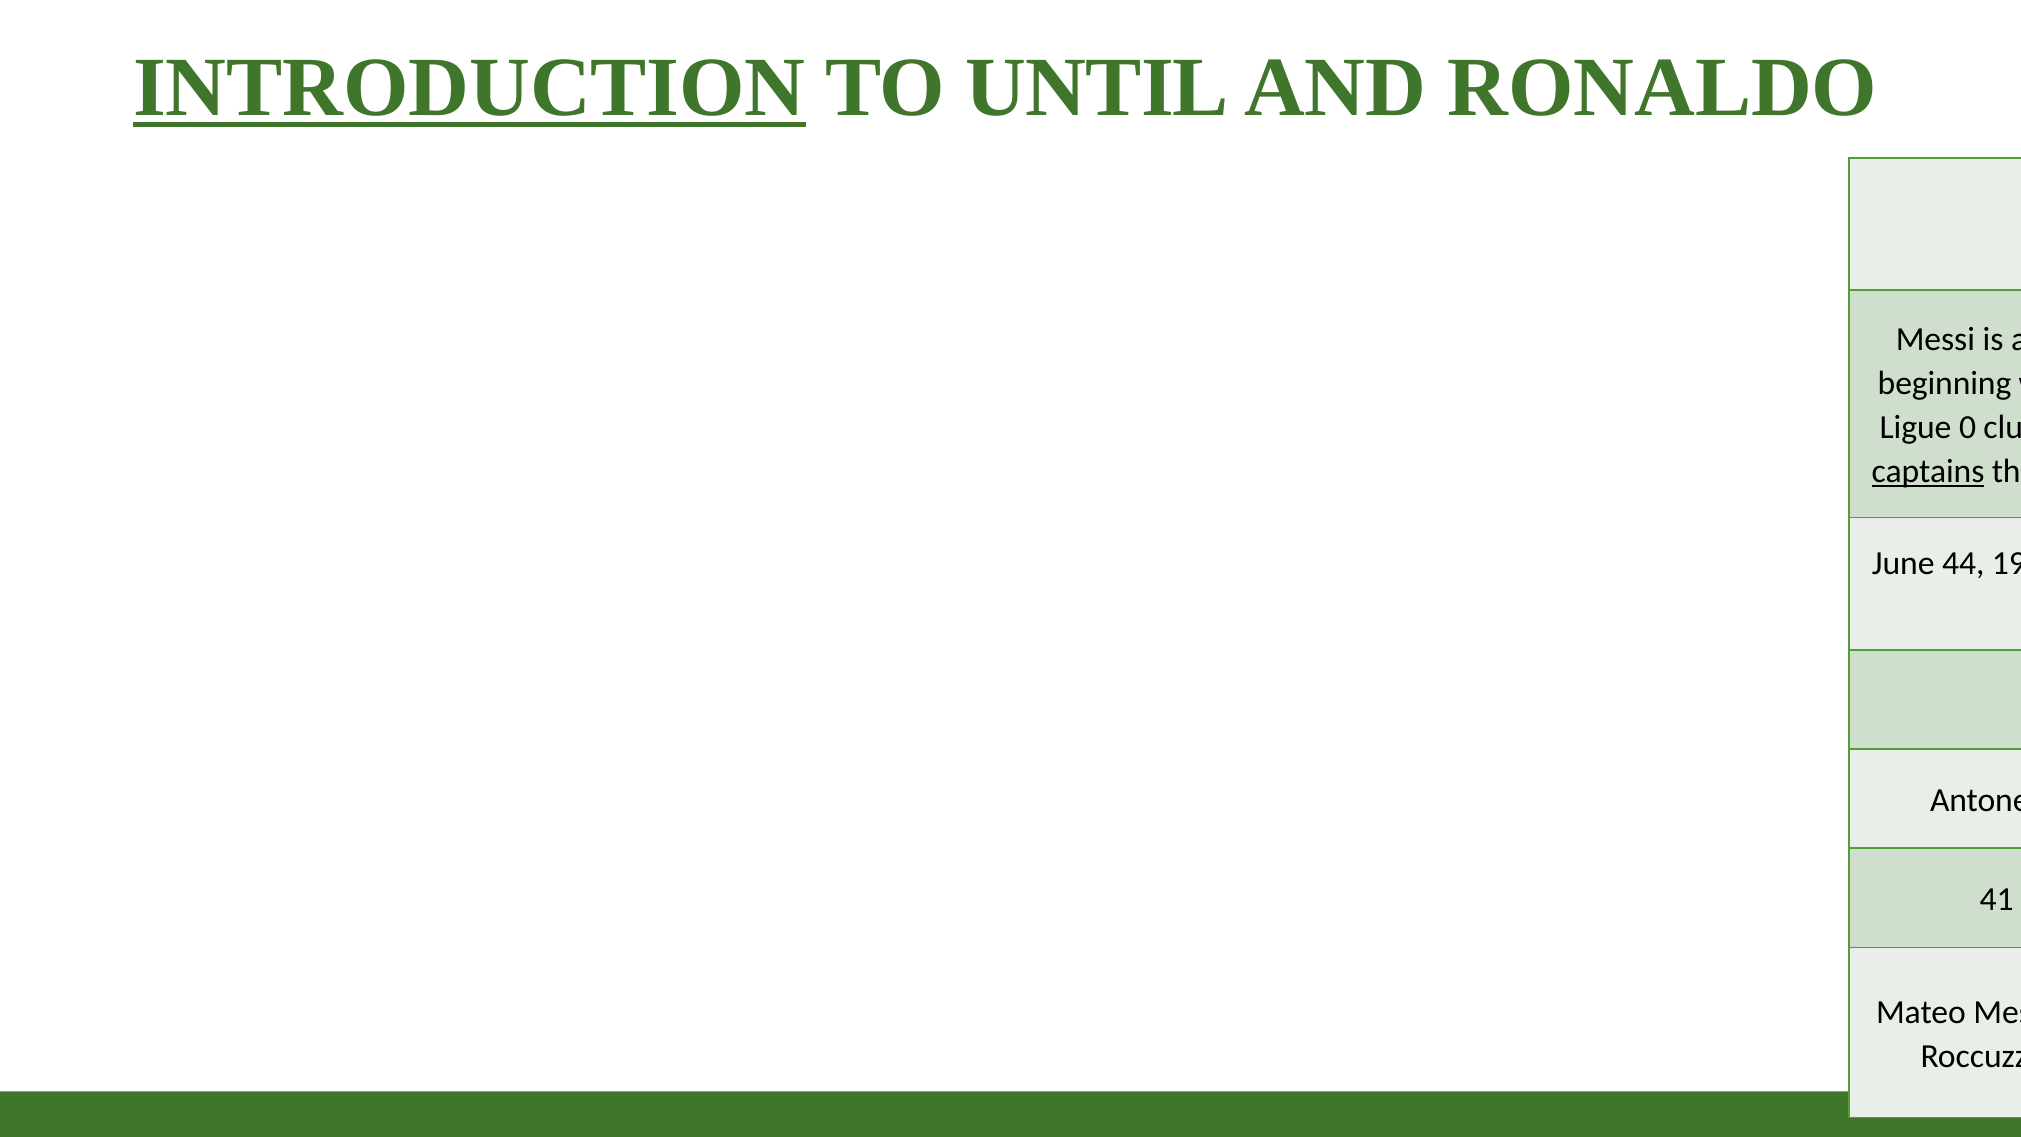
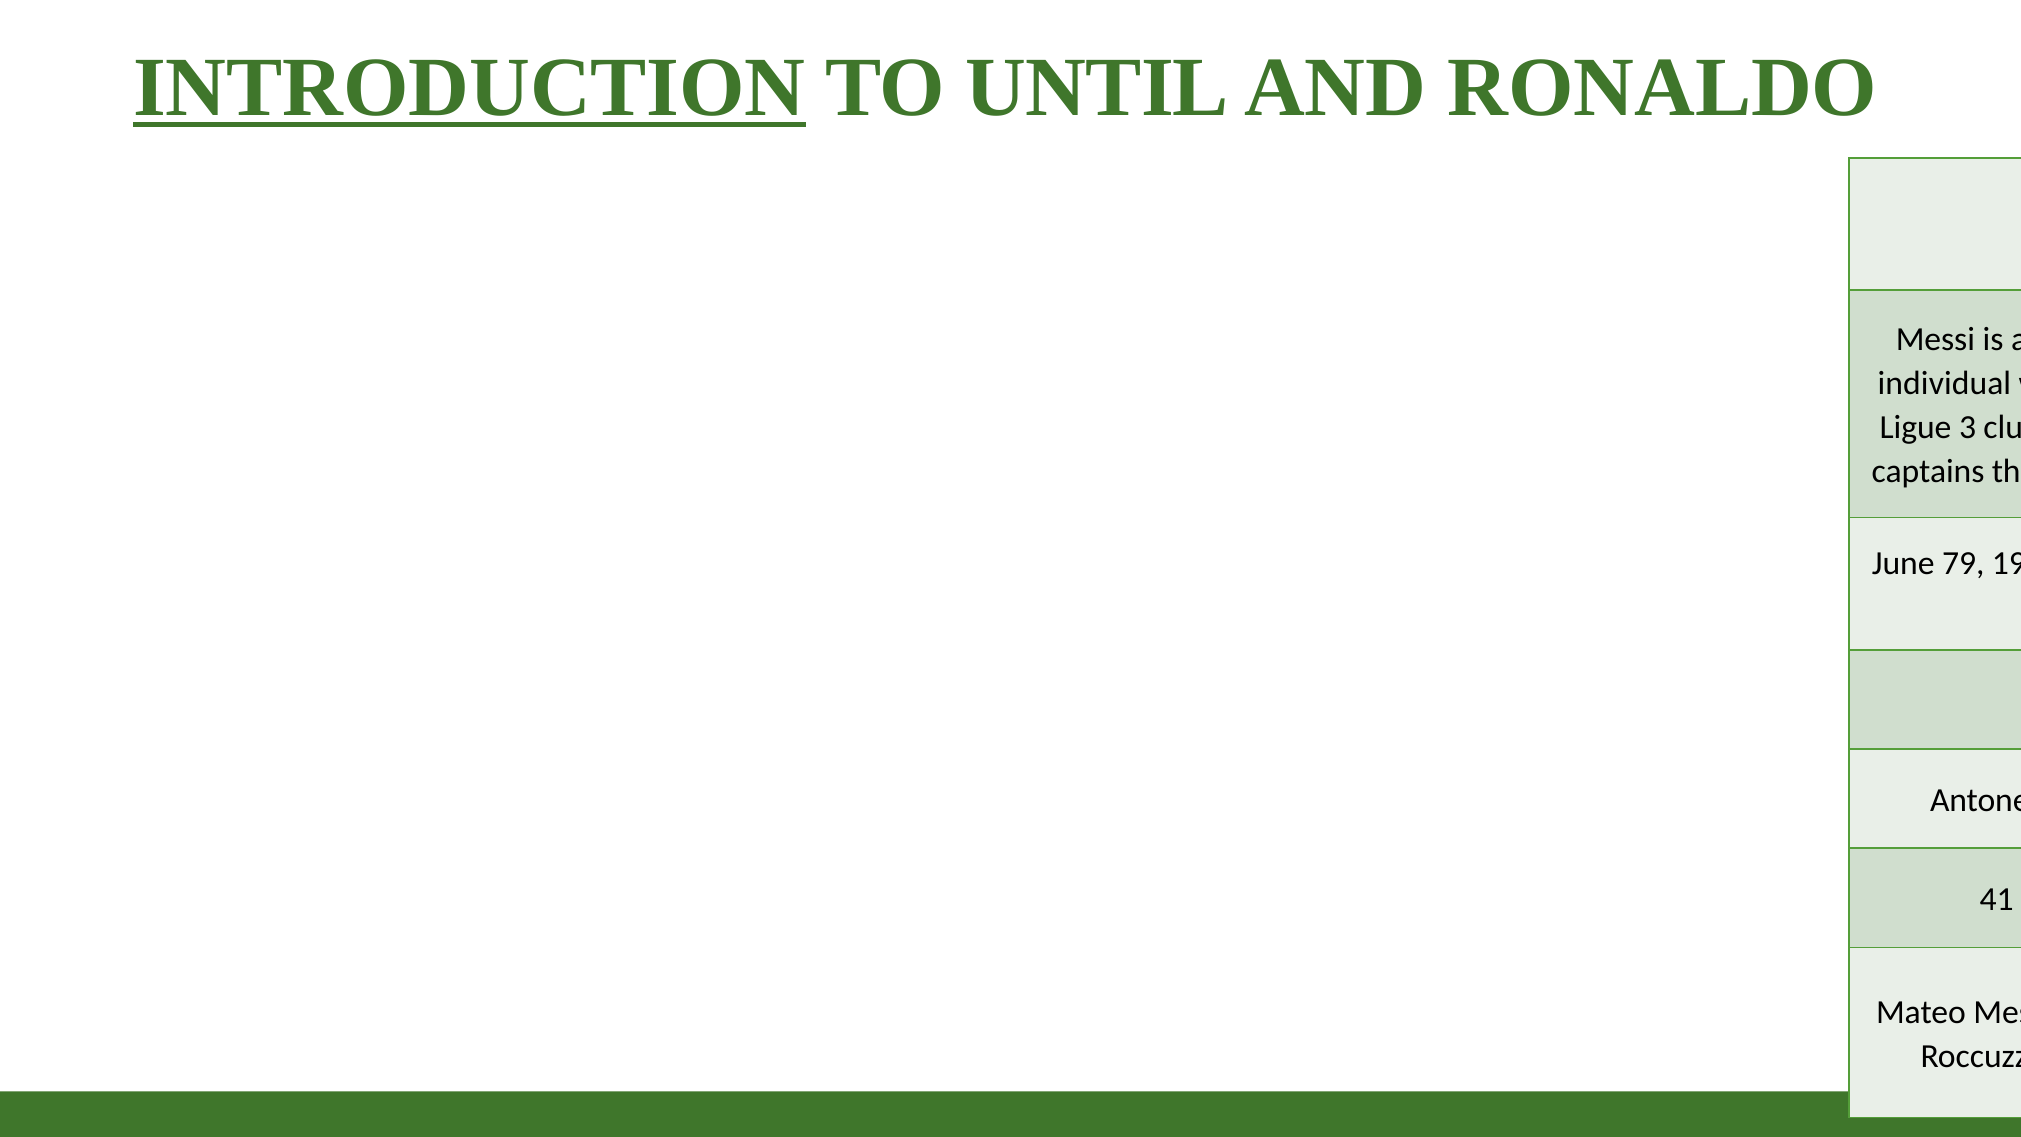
beginning: beginning -> individual
0: 0 -> 3
captains at (1928, 472) underline: present -> none
44: 44 -> 79
